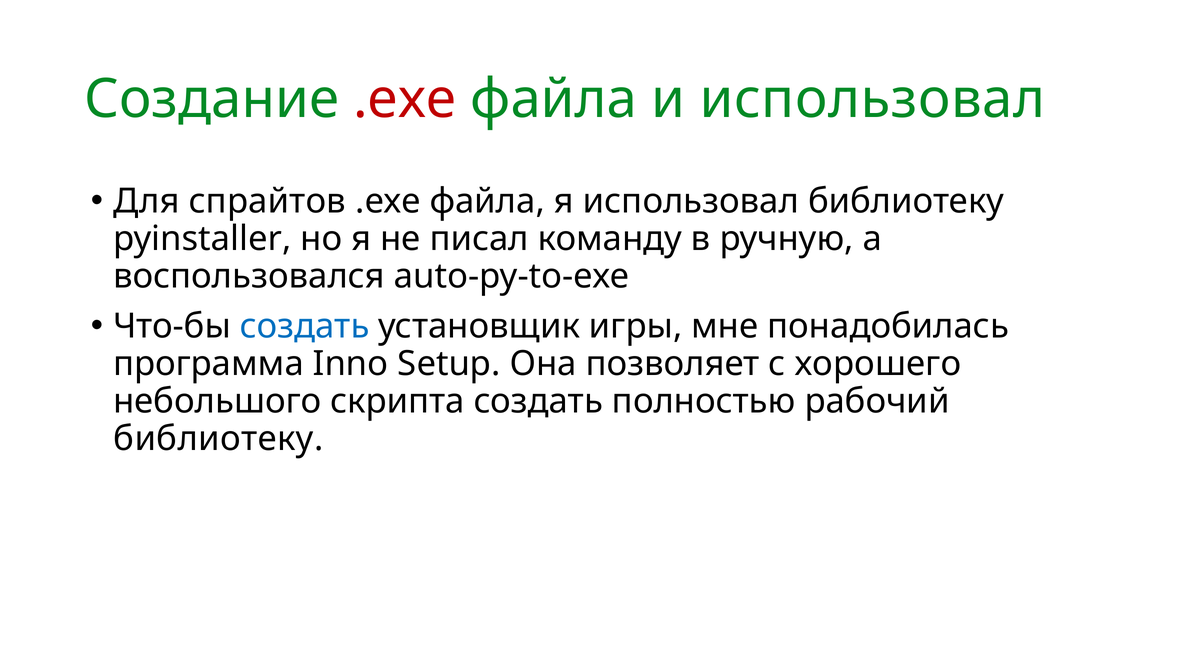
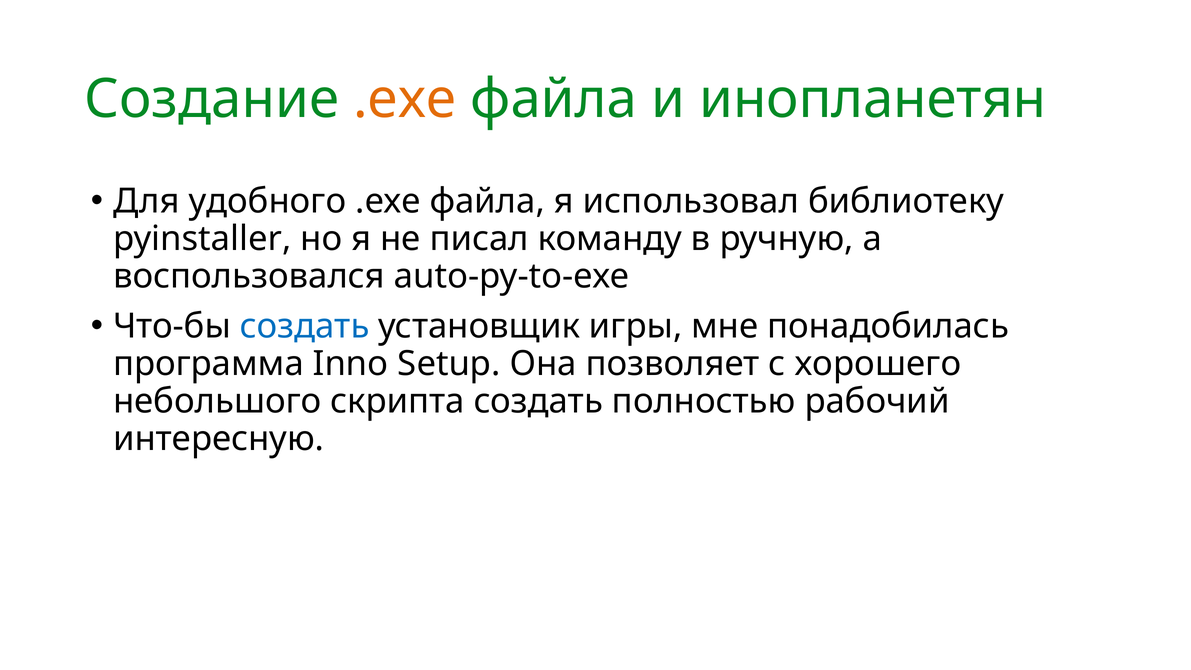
.exe at (405, 99) colour: red -> orange
и использовал: использовал -> инопланетян
спрайтов: спрайтов -> удобного
библиотеку at (218, 439): библиотеку -> интересную
